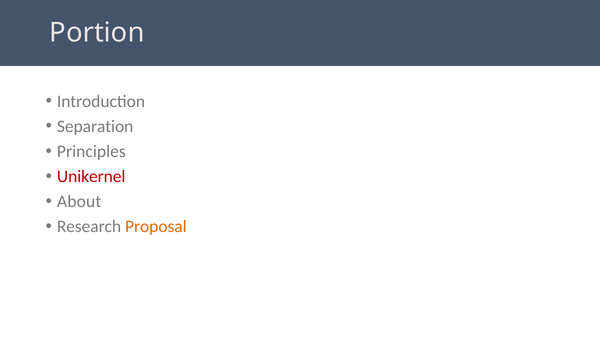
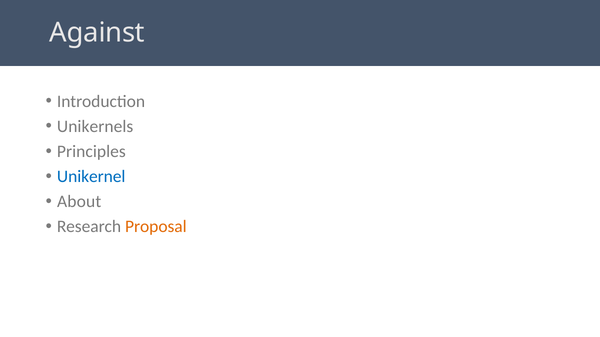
Portion: Portion -> Against
Separation: Separation -> Unikernels
Unikernel colour: red -> blue
